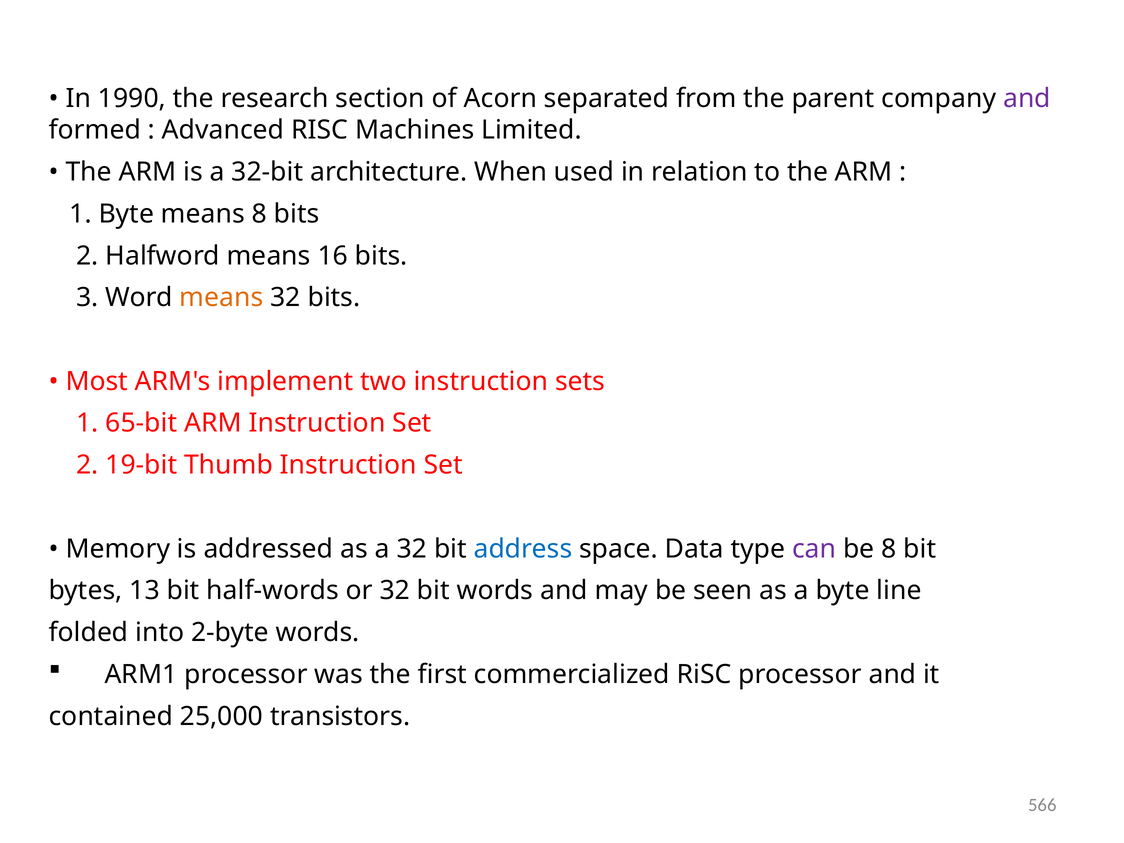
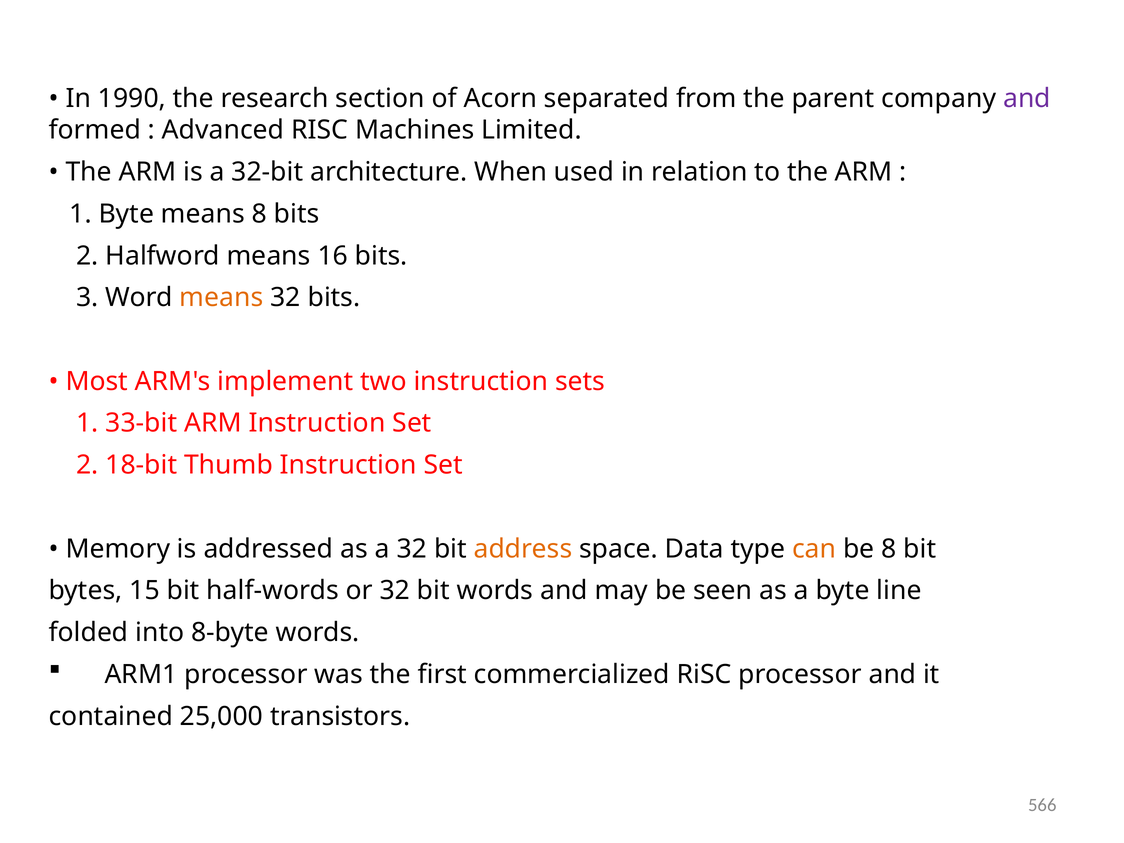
65-bit: 65-bit -> 33-bit
19-bit: 19-bit -> 18-bit
address colour: blue -> orange
can colour: purple -> orange
13: 13 -> 15
2-byte: 2-byte -> 8-byte
